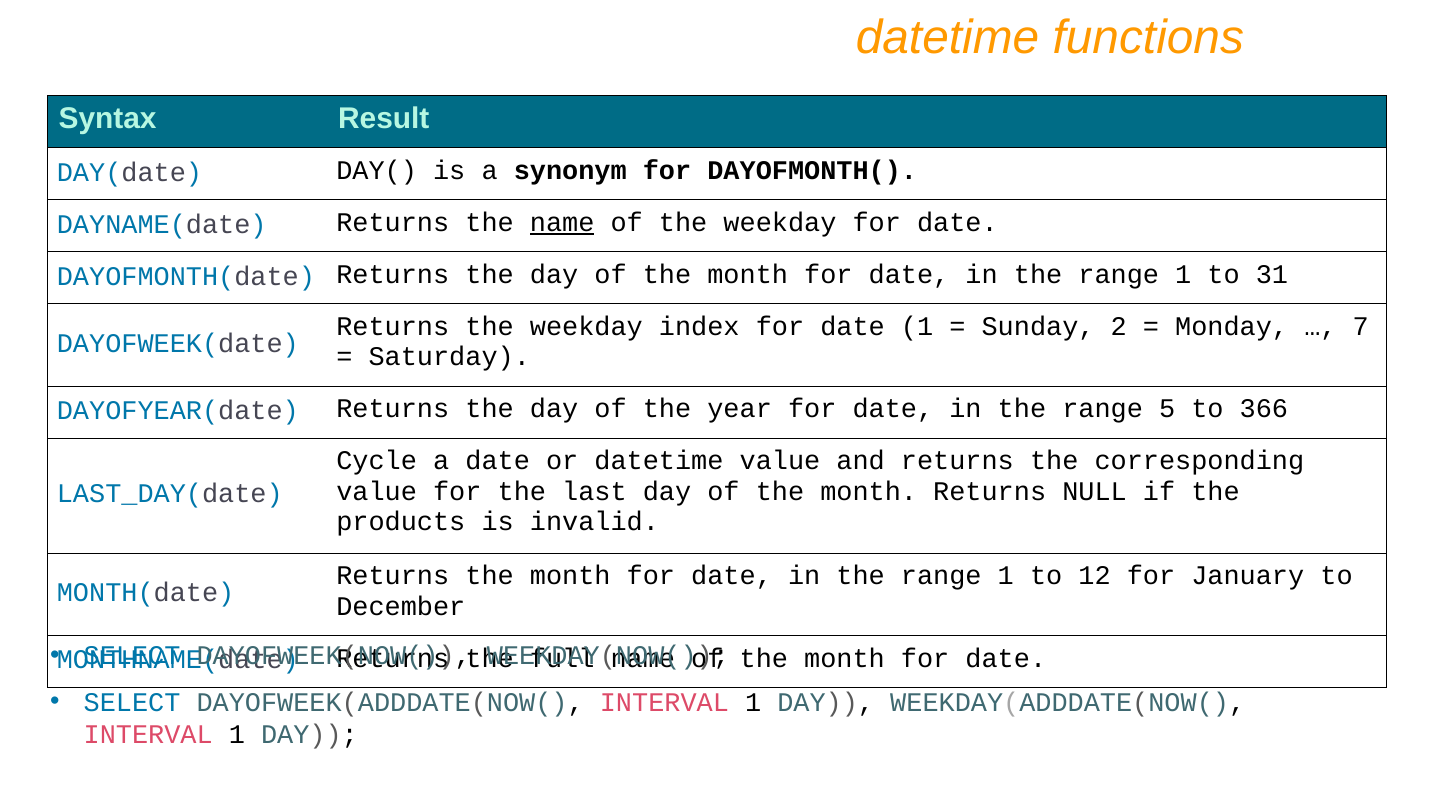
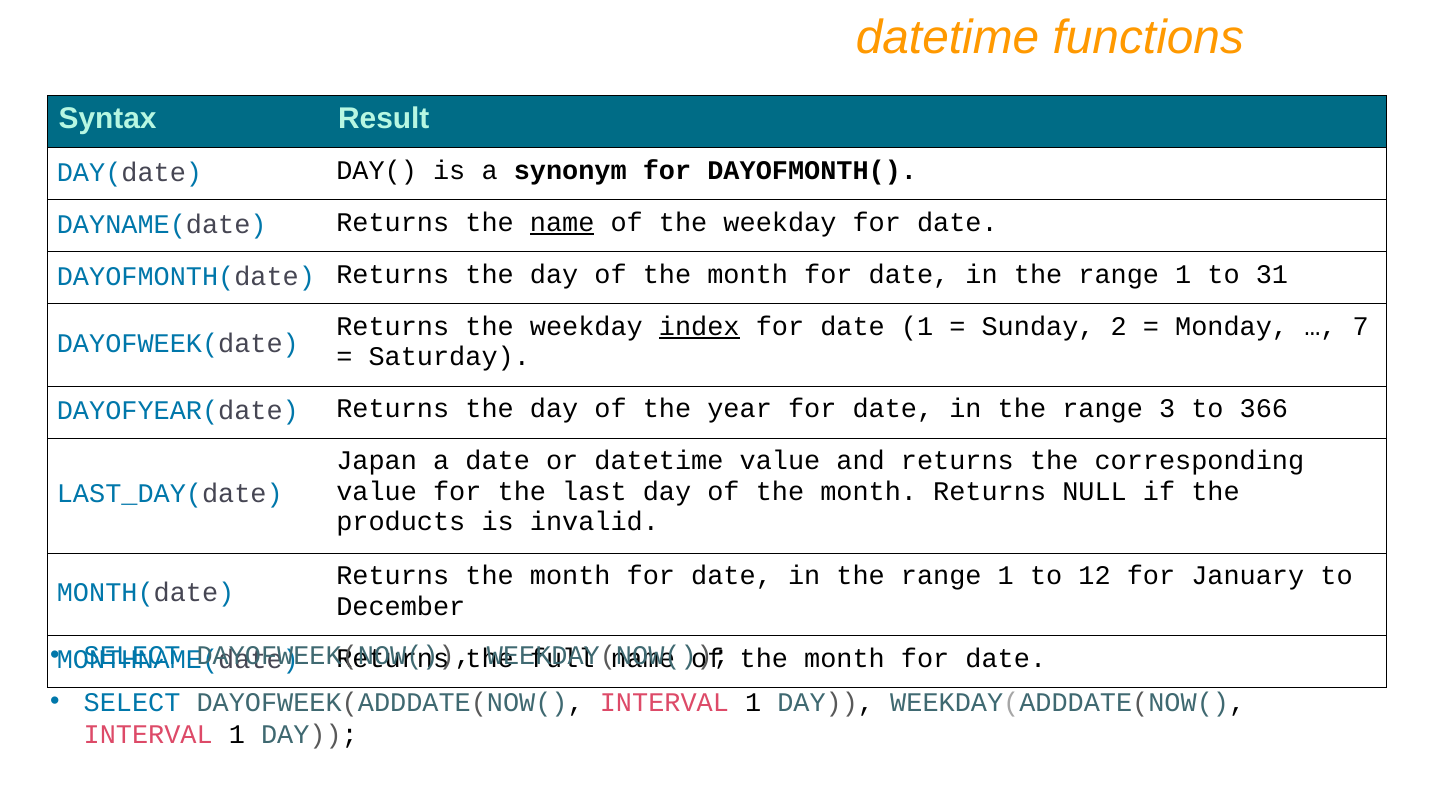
index underline: none -> present
5: 5 -> 3
Cycle: Cycle -> Japan
